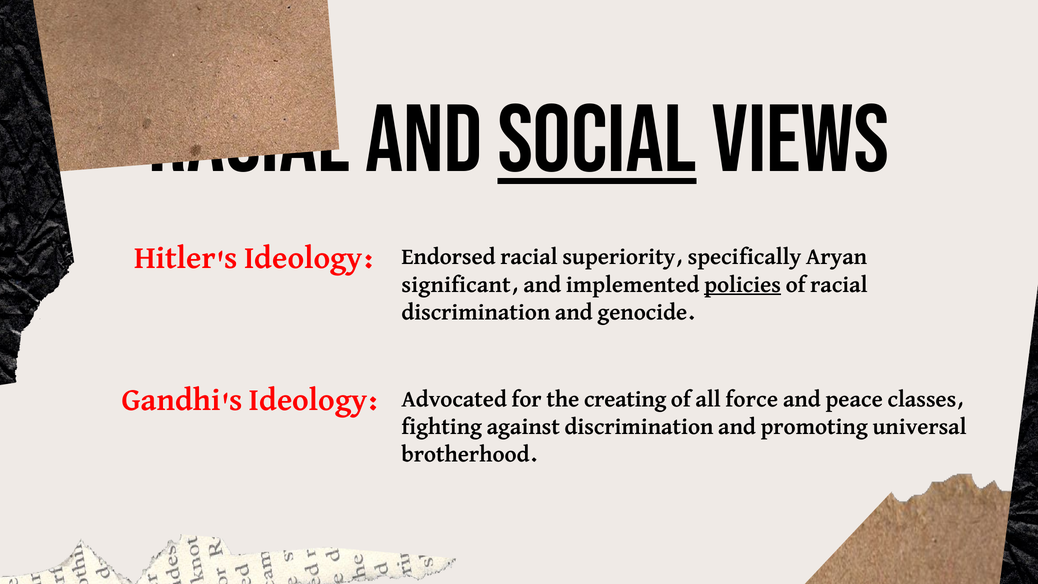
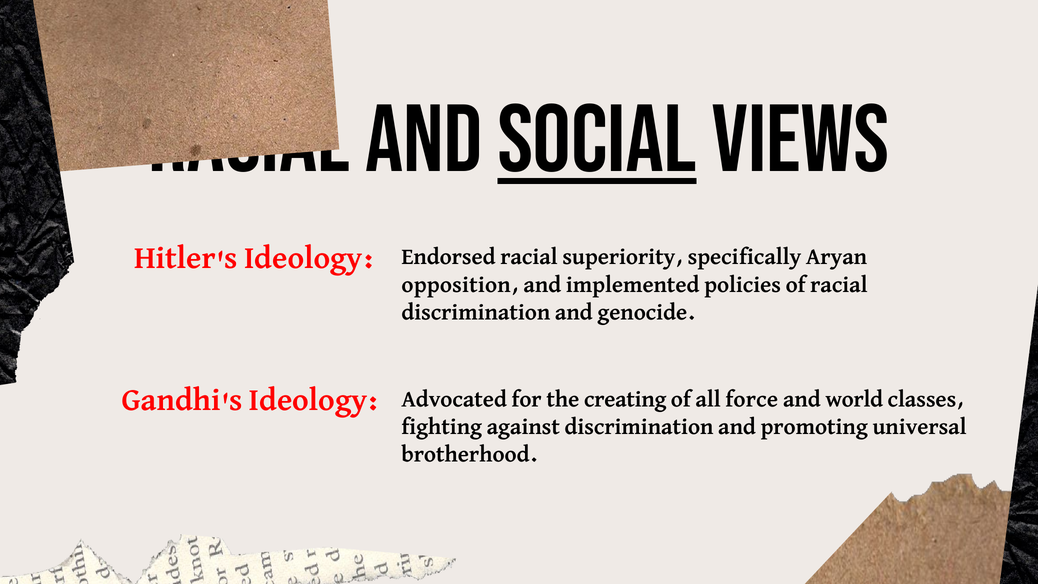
signiﬁcant: signiﬁcant -> opposition
policies underline: present -> none
peace: peace -> world
